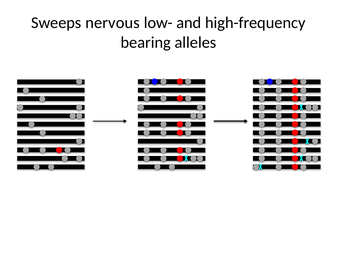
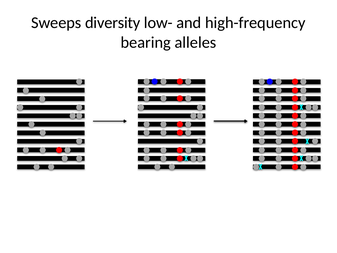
nervous: nervous -> diversity
